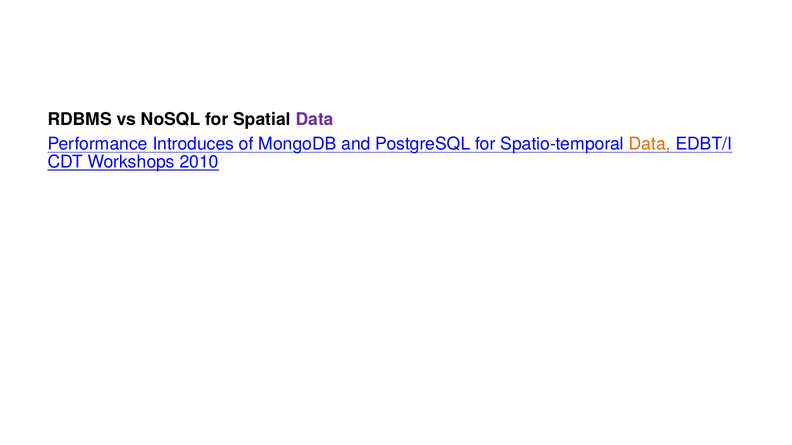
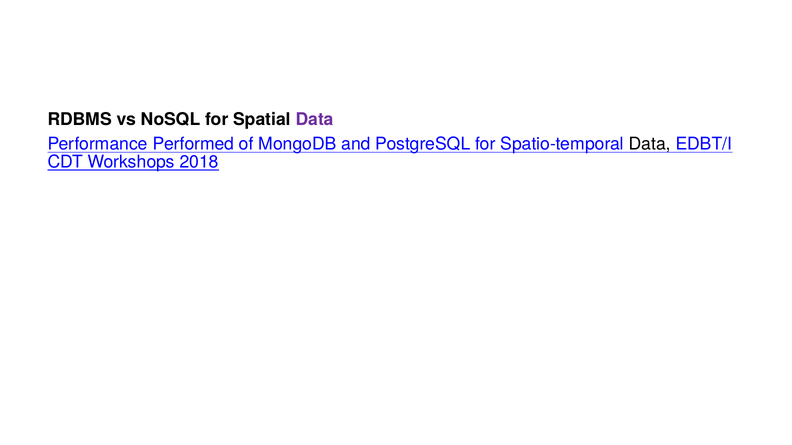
Introduces: Introduces -> Performed
Data at (650, 144) colour: orange -> black
2010: 2010 -> 2018
